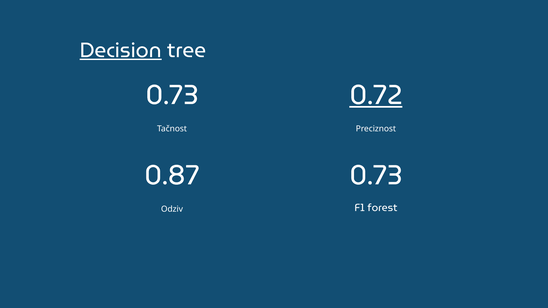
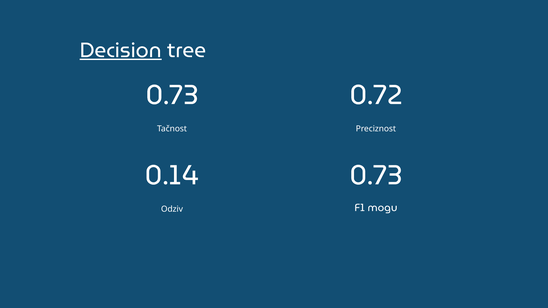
0.72 underline: present -> none
0.87: 0.87 -> 0.14
forest: forest -> mogu
